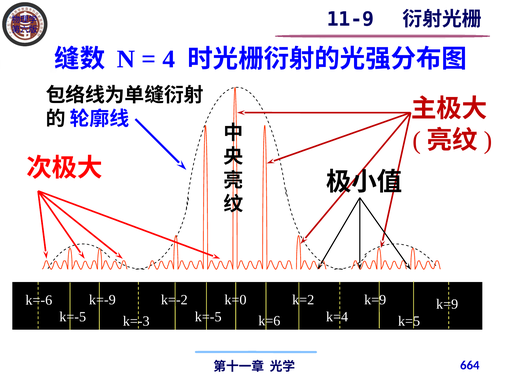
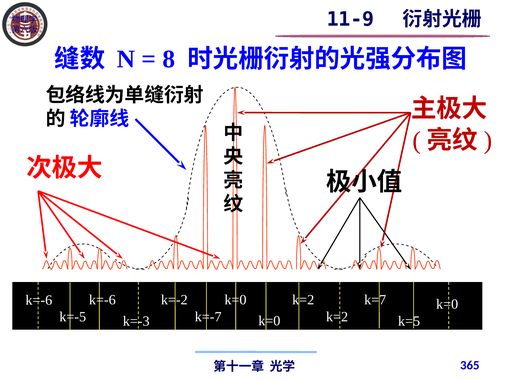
4: 4 -> 8
k=-9 at (102, 300): k=-9 -> k=-6
k=0 k=9: k=9 -> k=7
k=9 at (447, 304): k=9 -> k=0
k=-5 at (208, 317): k=-5 -> k=-7
k=-5 k=4: k=4 -> k=2
k=6 at (269, 321): k=6 -> k=0
664: 664 -> 365
